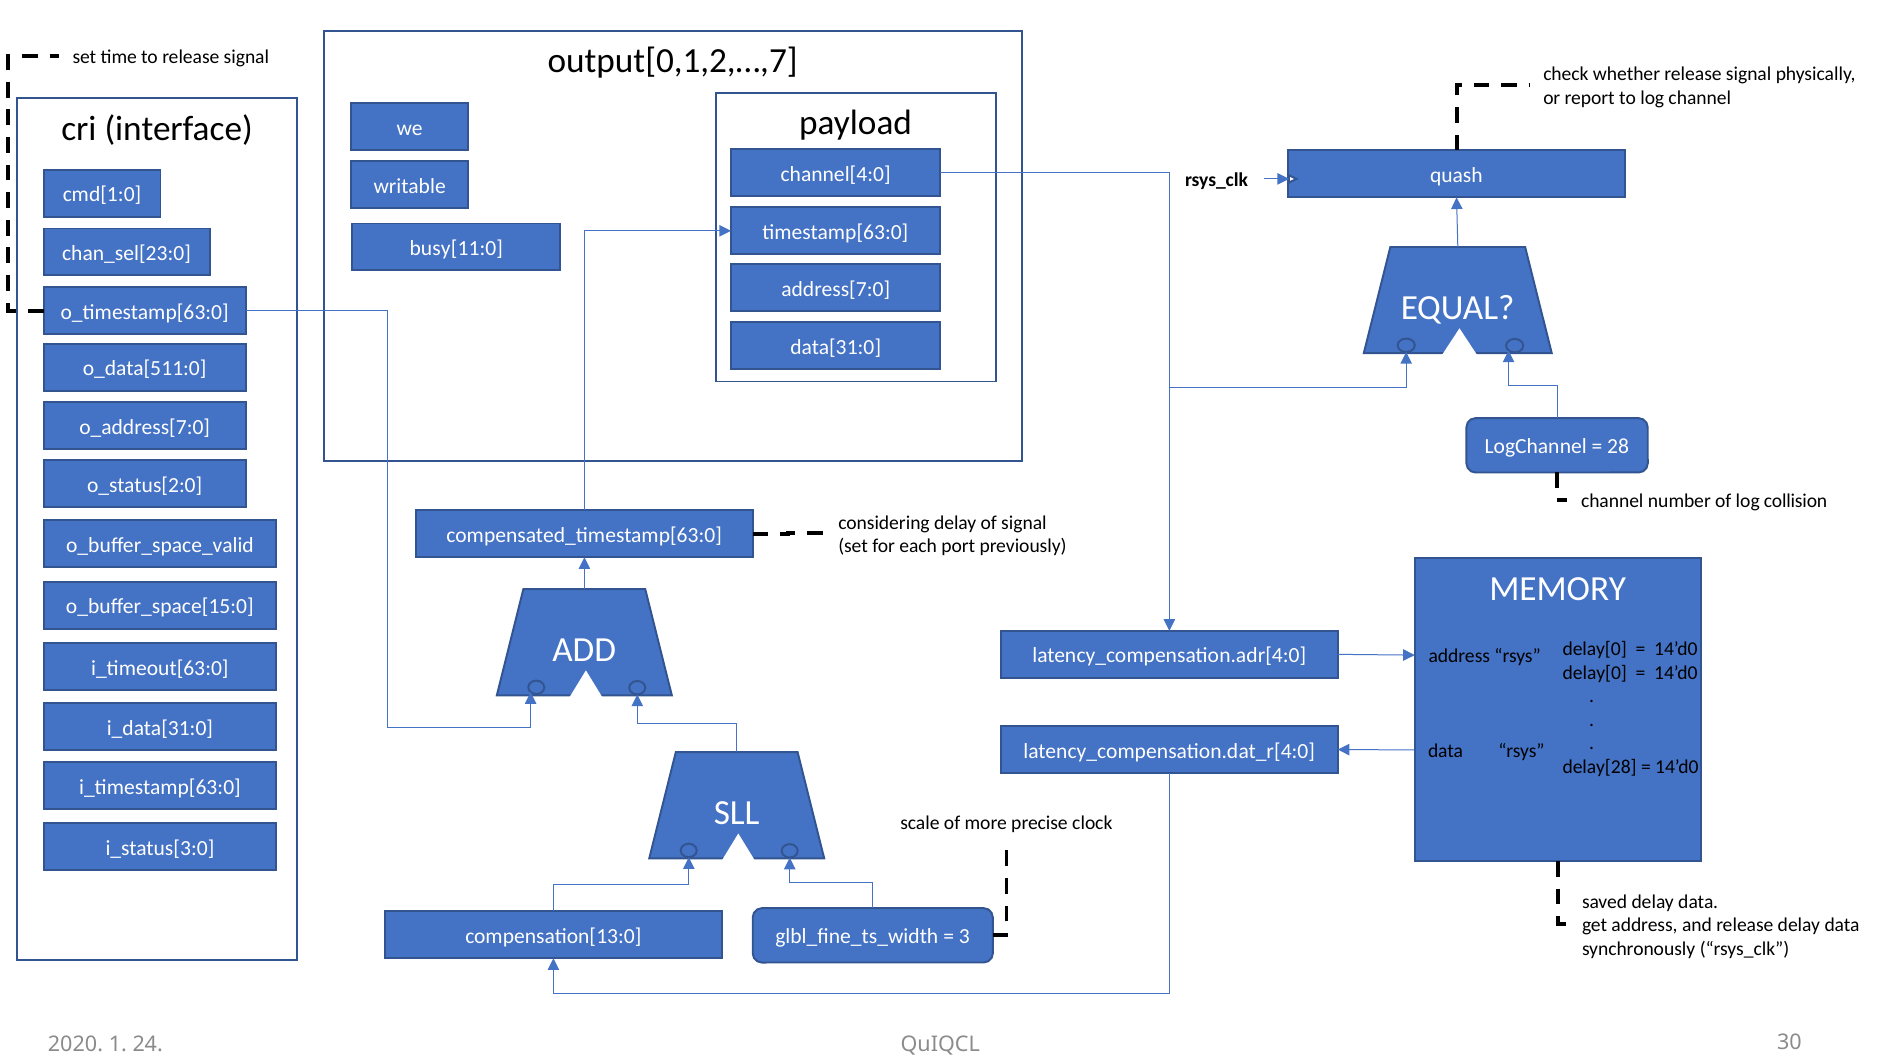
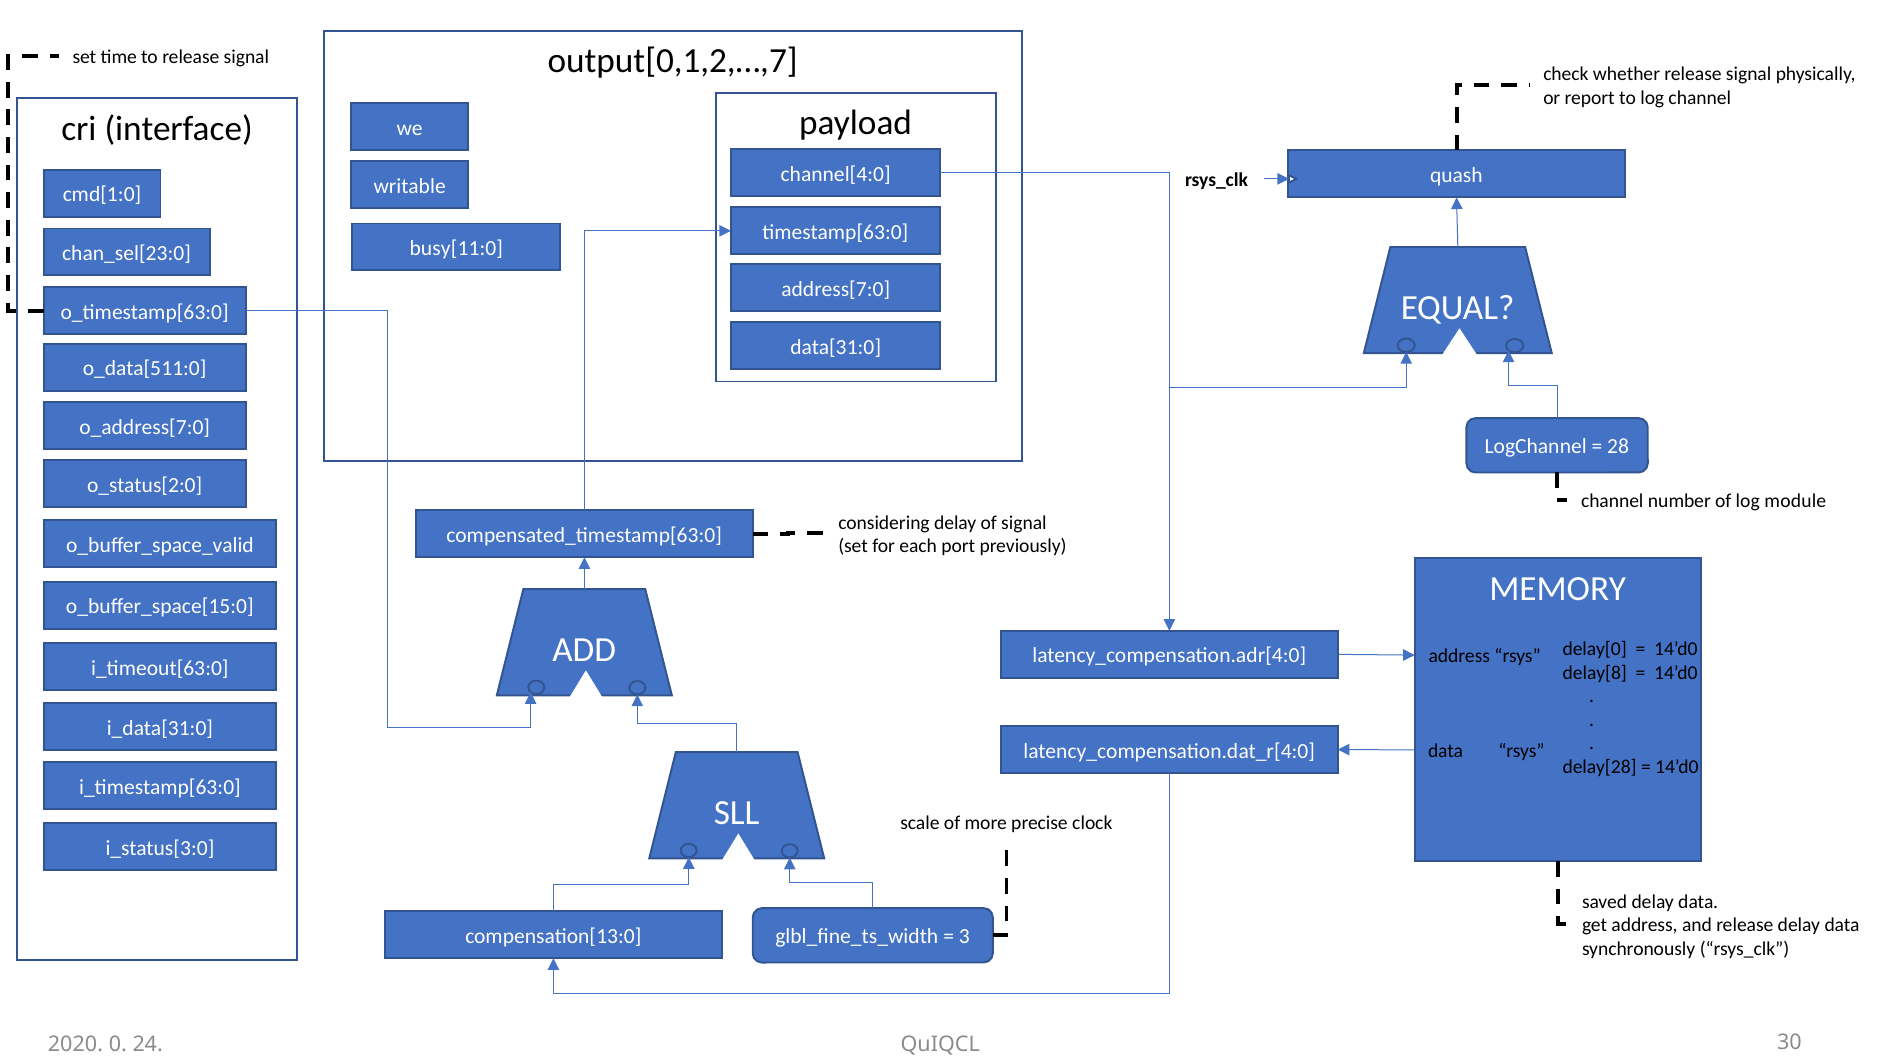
collision: collision -> module
delay[0 at (1595, 673): delay[0 -> delay[8
1: 1 -> 0
